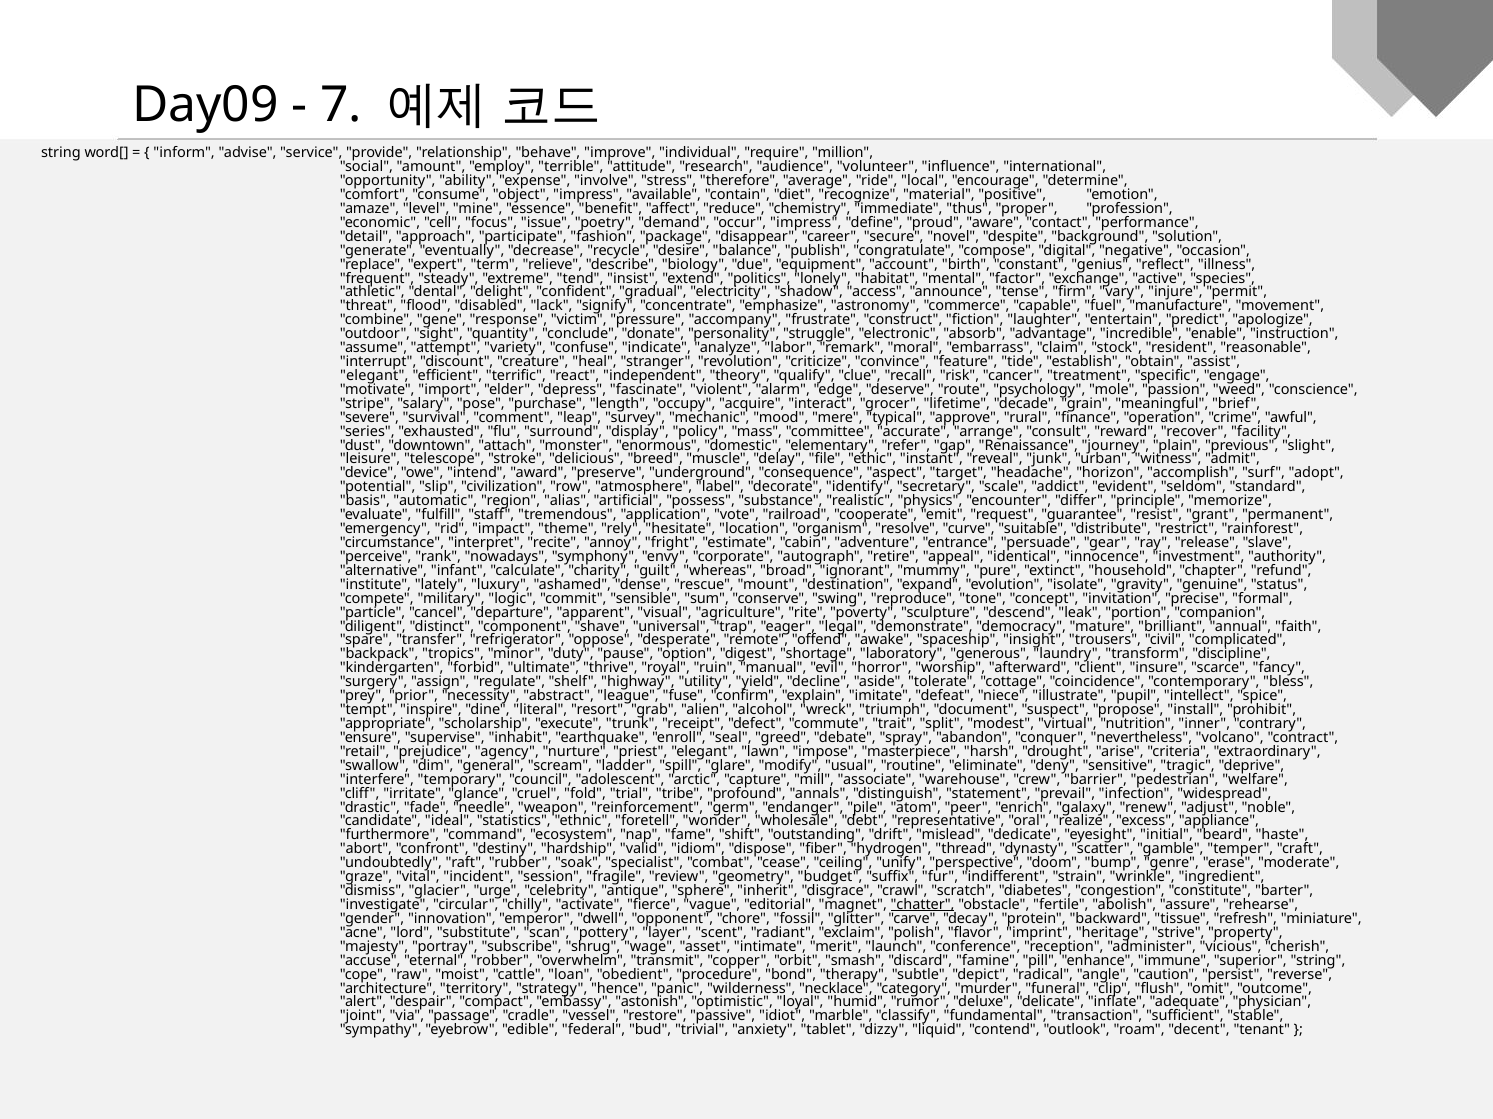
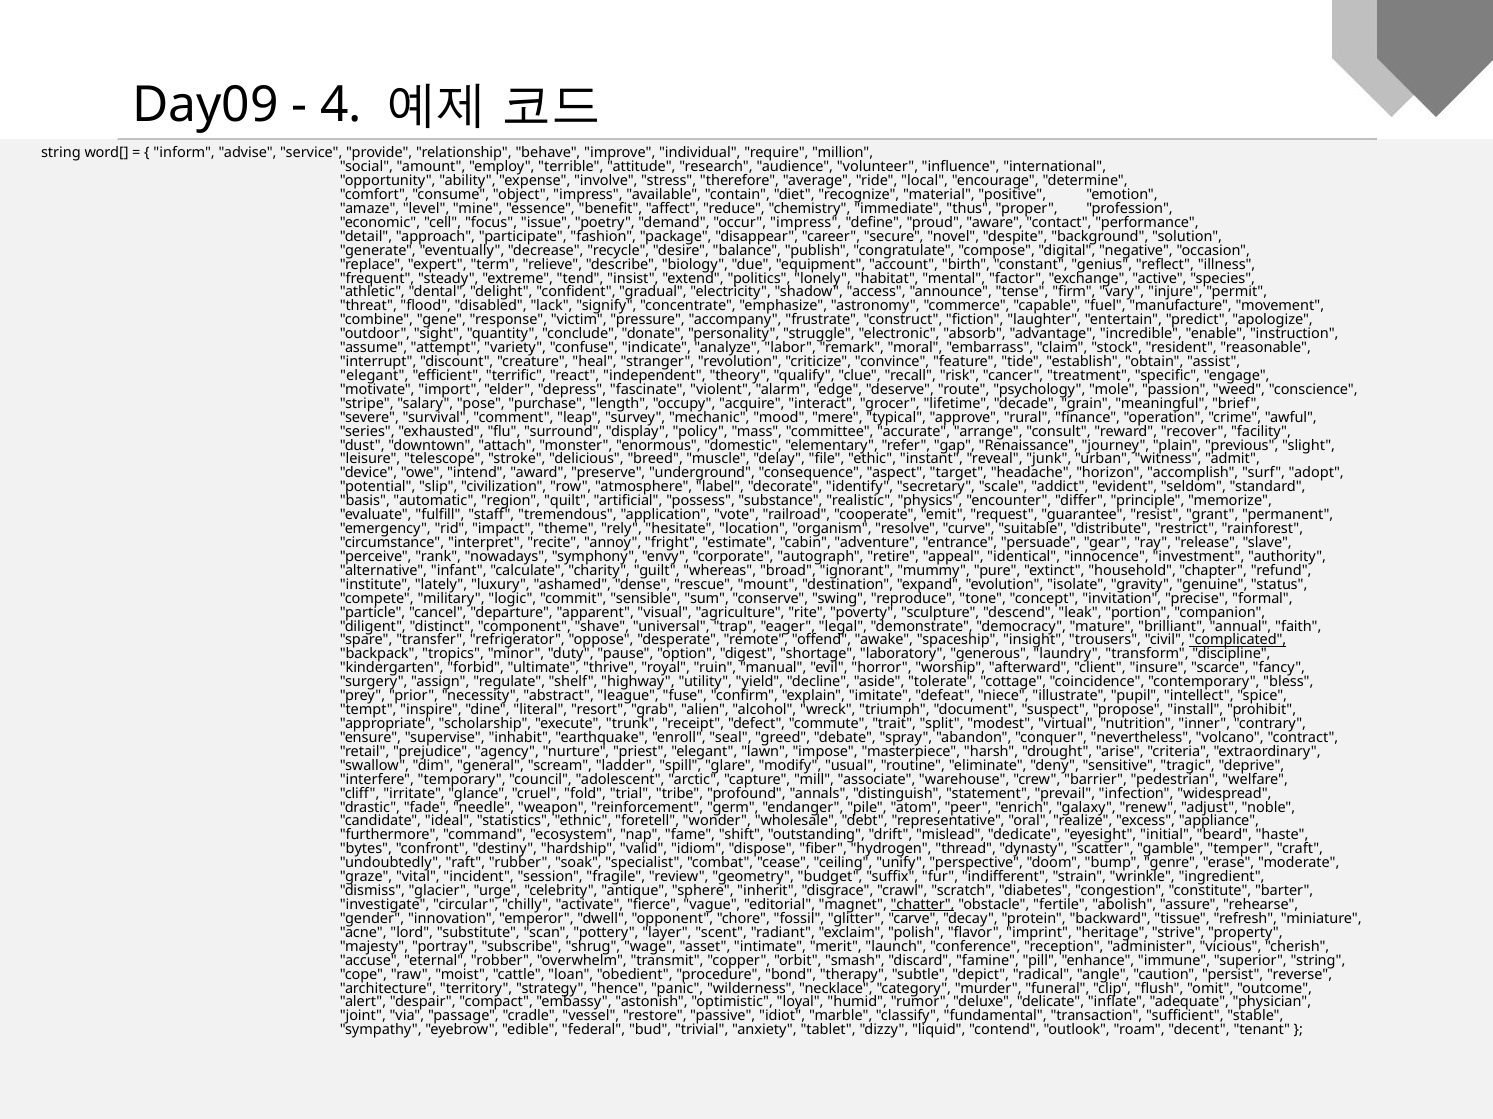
7: 7 -> 4
alias: alias -> quilt
complicated underline: none -> present
abort: abort -> bytes
